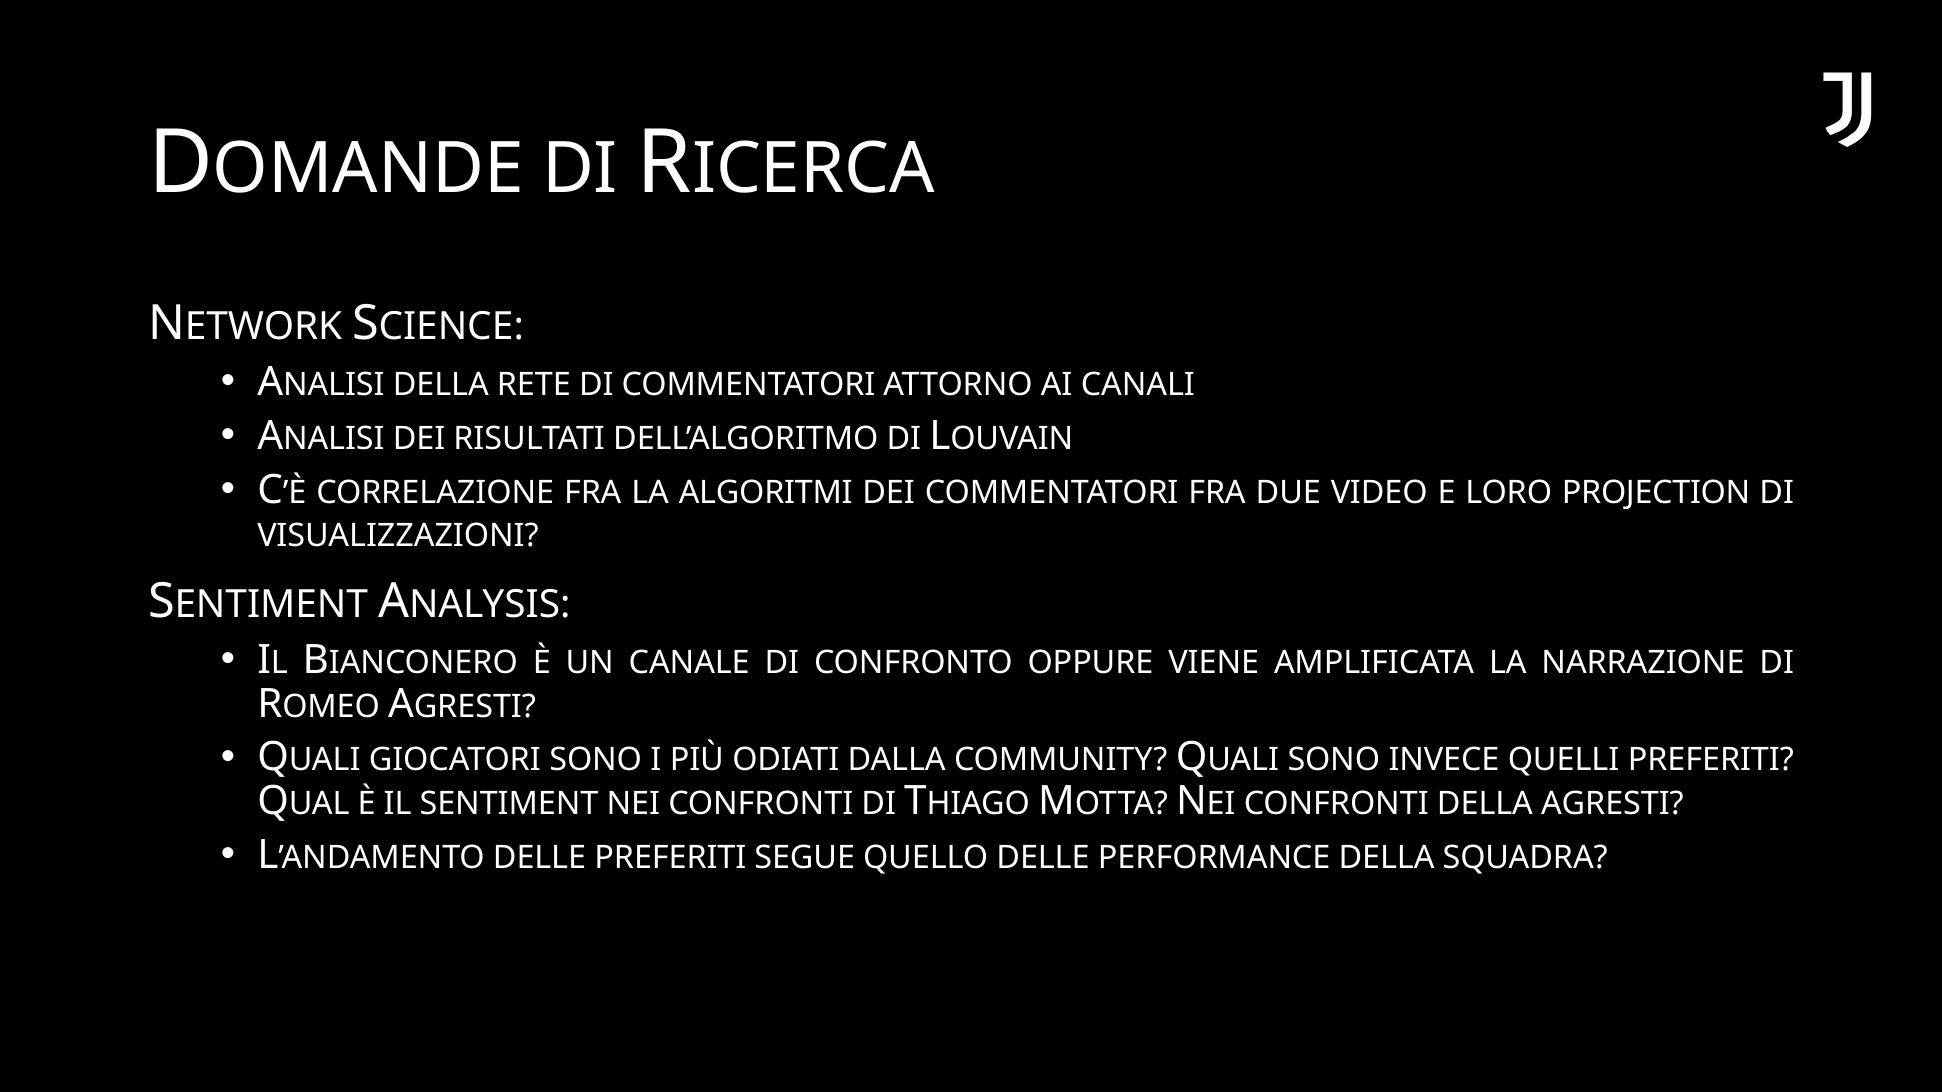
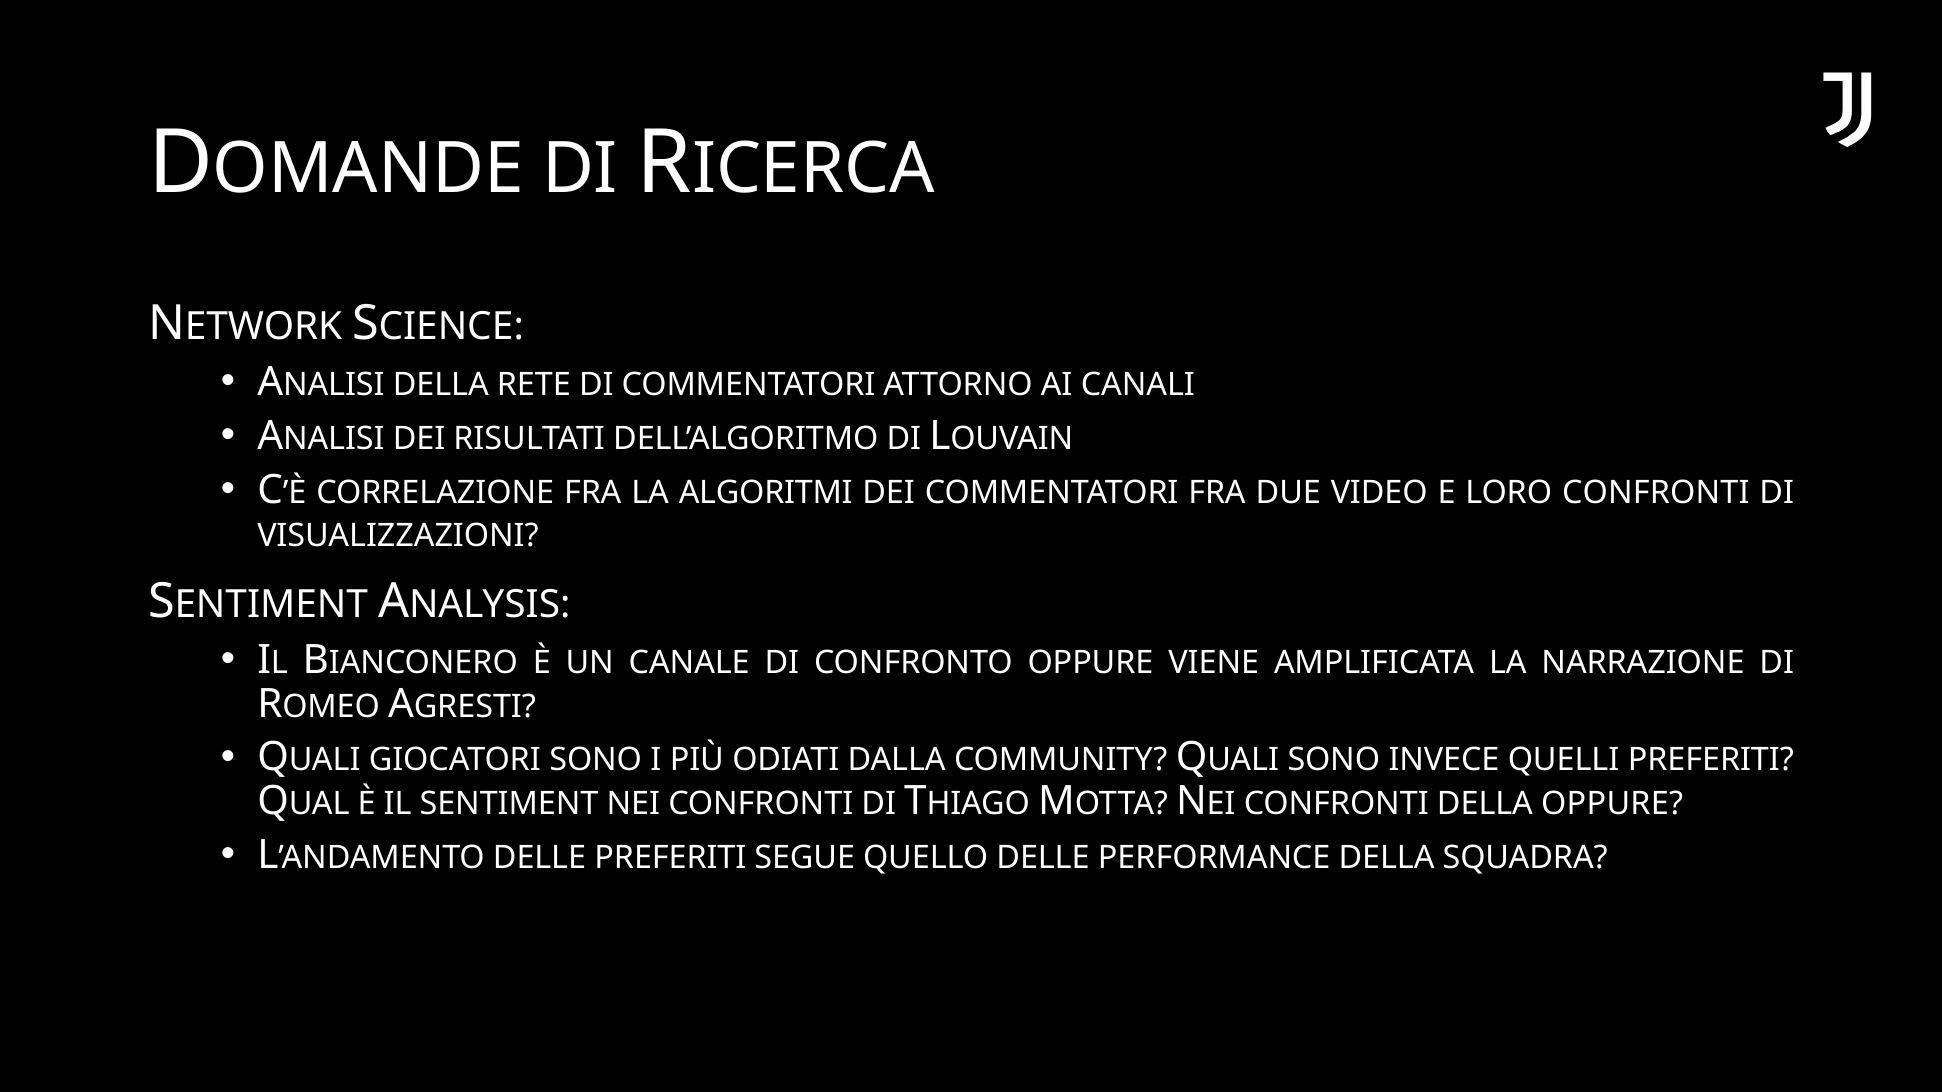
LORO PROJECTION: PROJECTION -> CONFRONTI
DELLA AGRESTI: AGRESTI -> OPPURE
